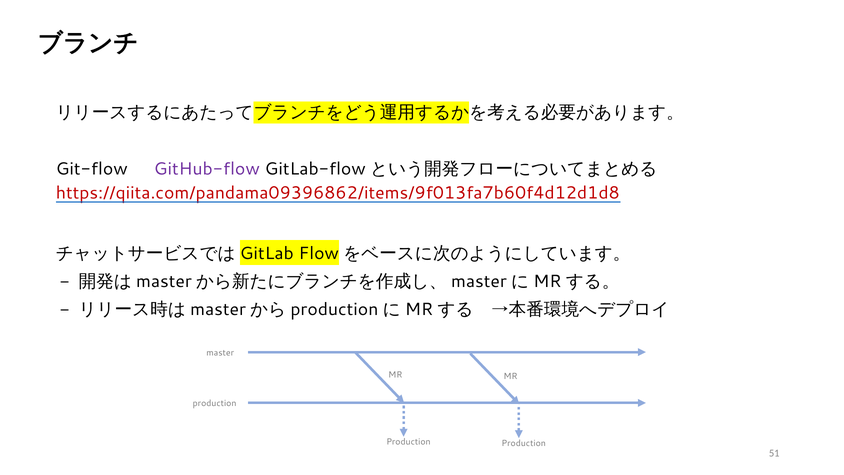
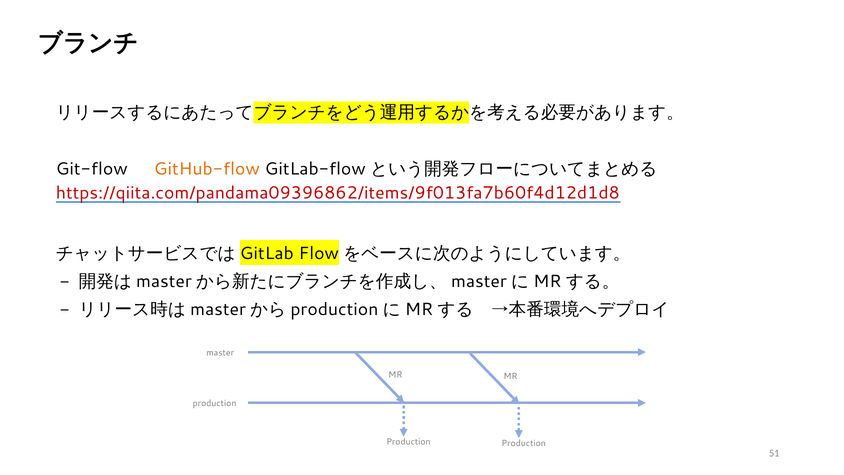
GitHub-flow colour: purple -> orange
